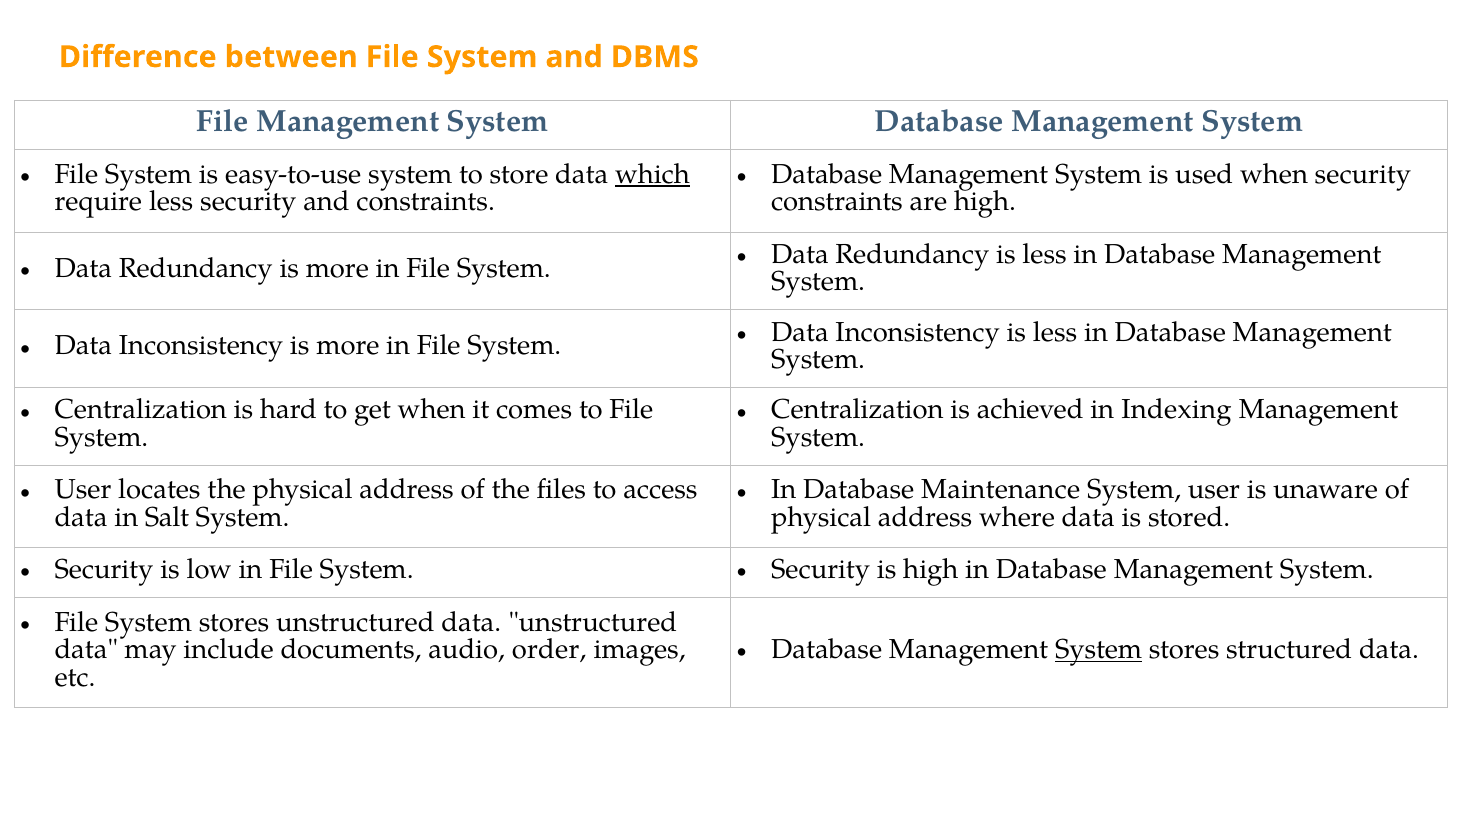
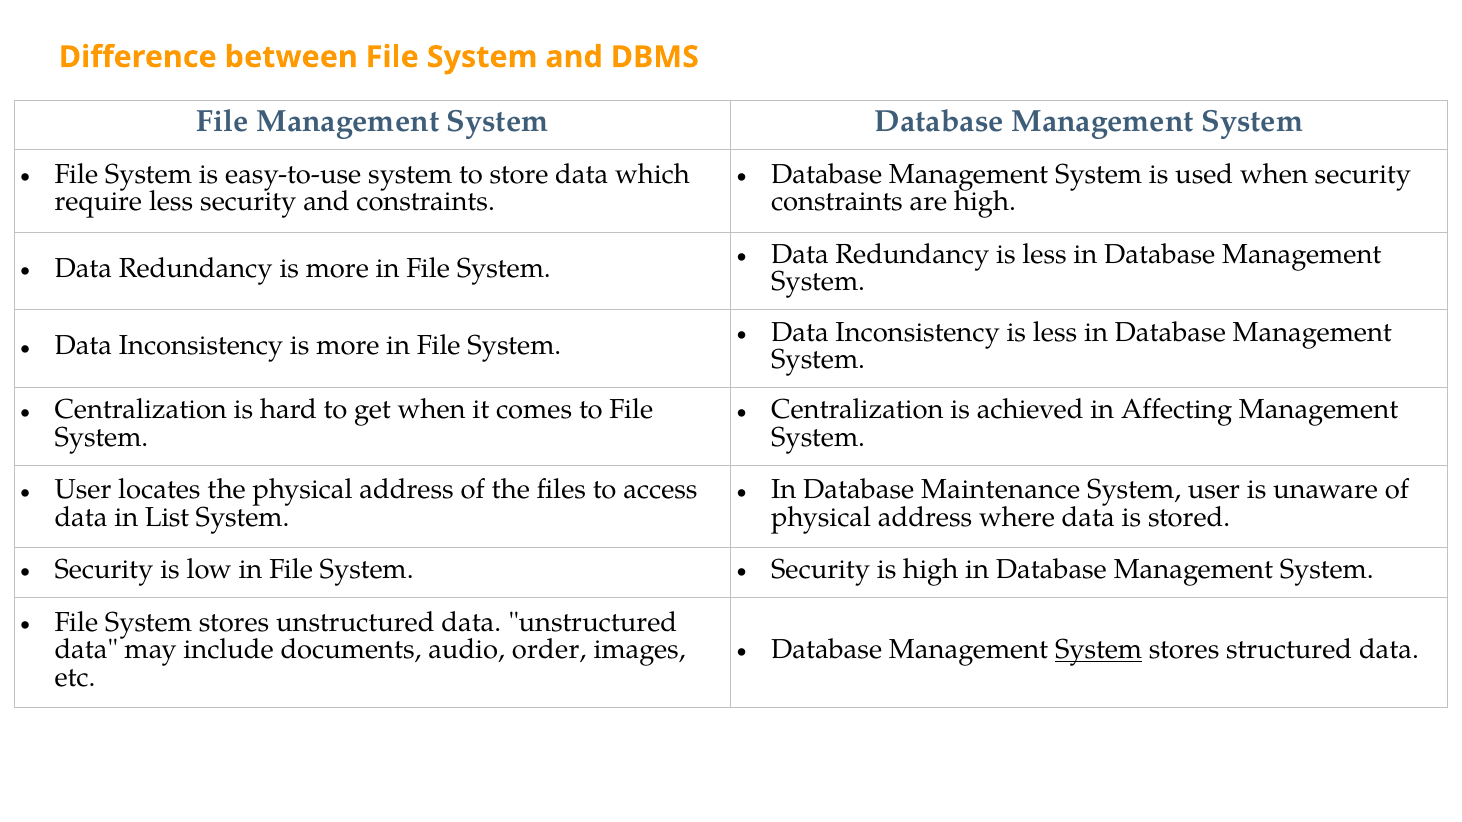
which underline: present -> none
Indexing: Indexing -> Affecting
Salt: Salt -> List
